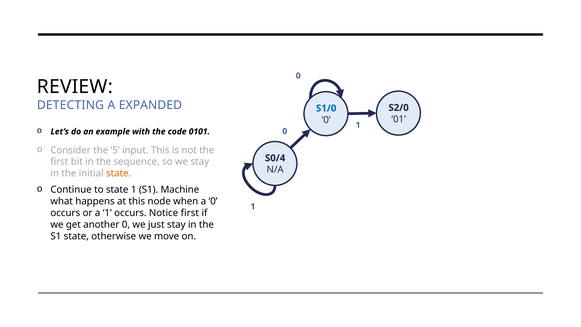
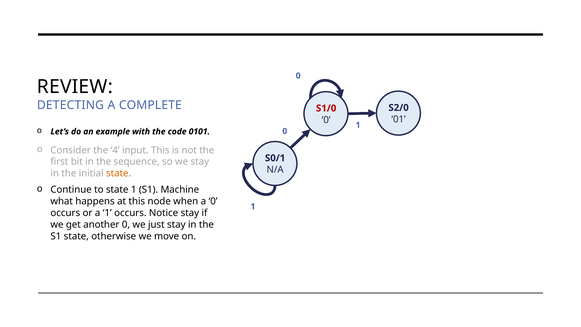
EXPANDED: EXPANDED -> COMPLETE
S1/0 colour: blue -> red
5: 5 -> 4
S0/4: S0/4 -> S0/1
Notice first: first -> stay
